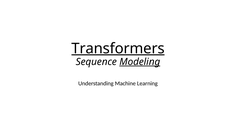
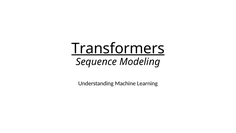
Modeling underline: present -> none
